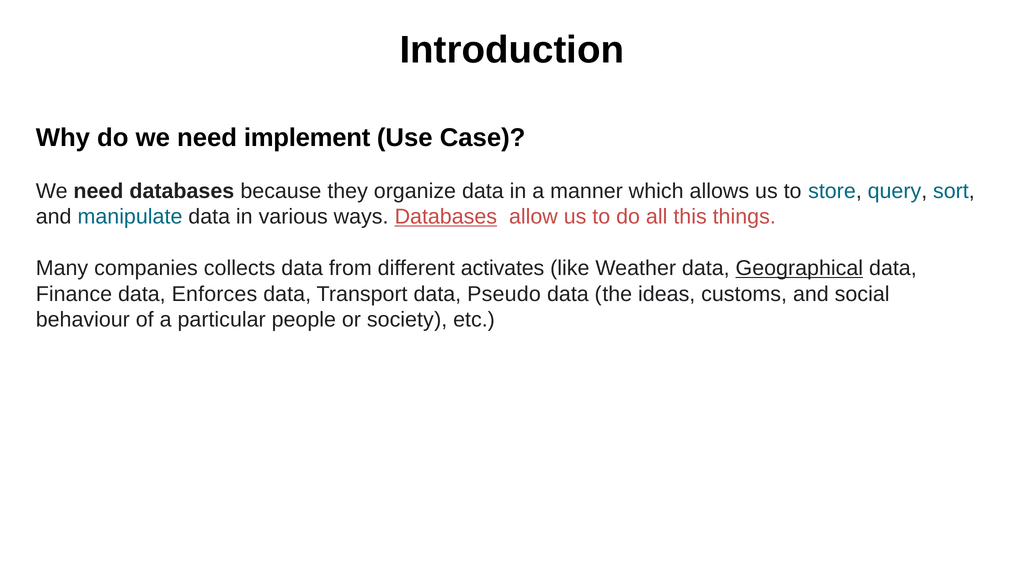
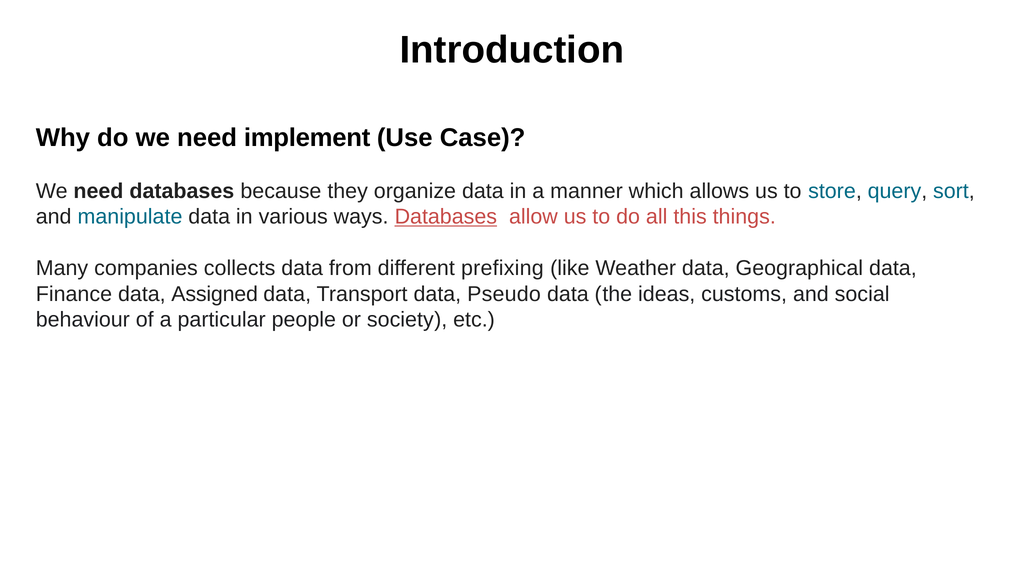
activates: activates -> prefixing
Geographical underline: present -> none
Enforces: Enforces -> Assigned
